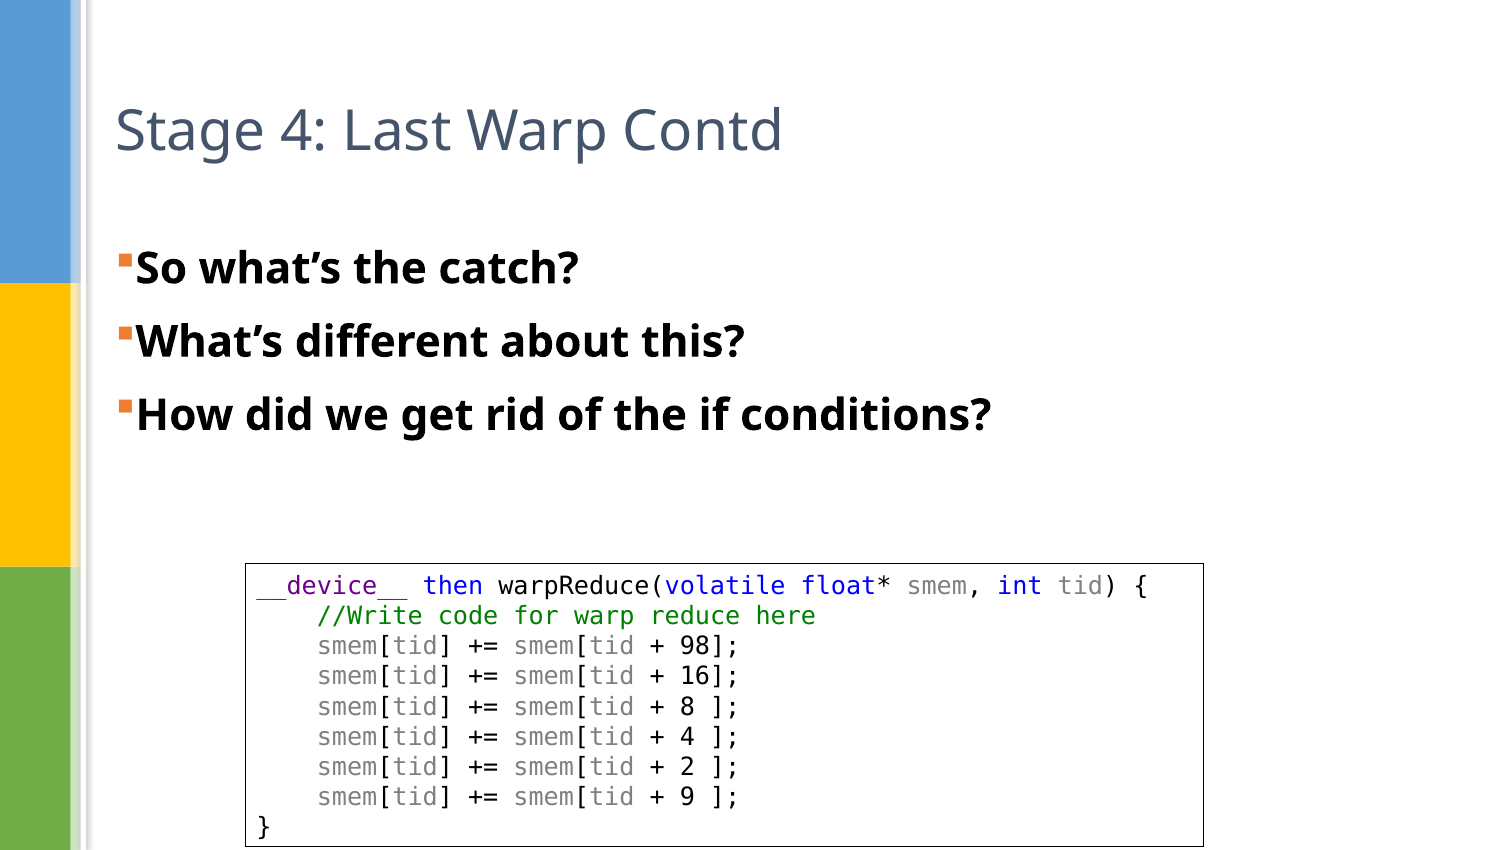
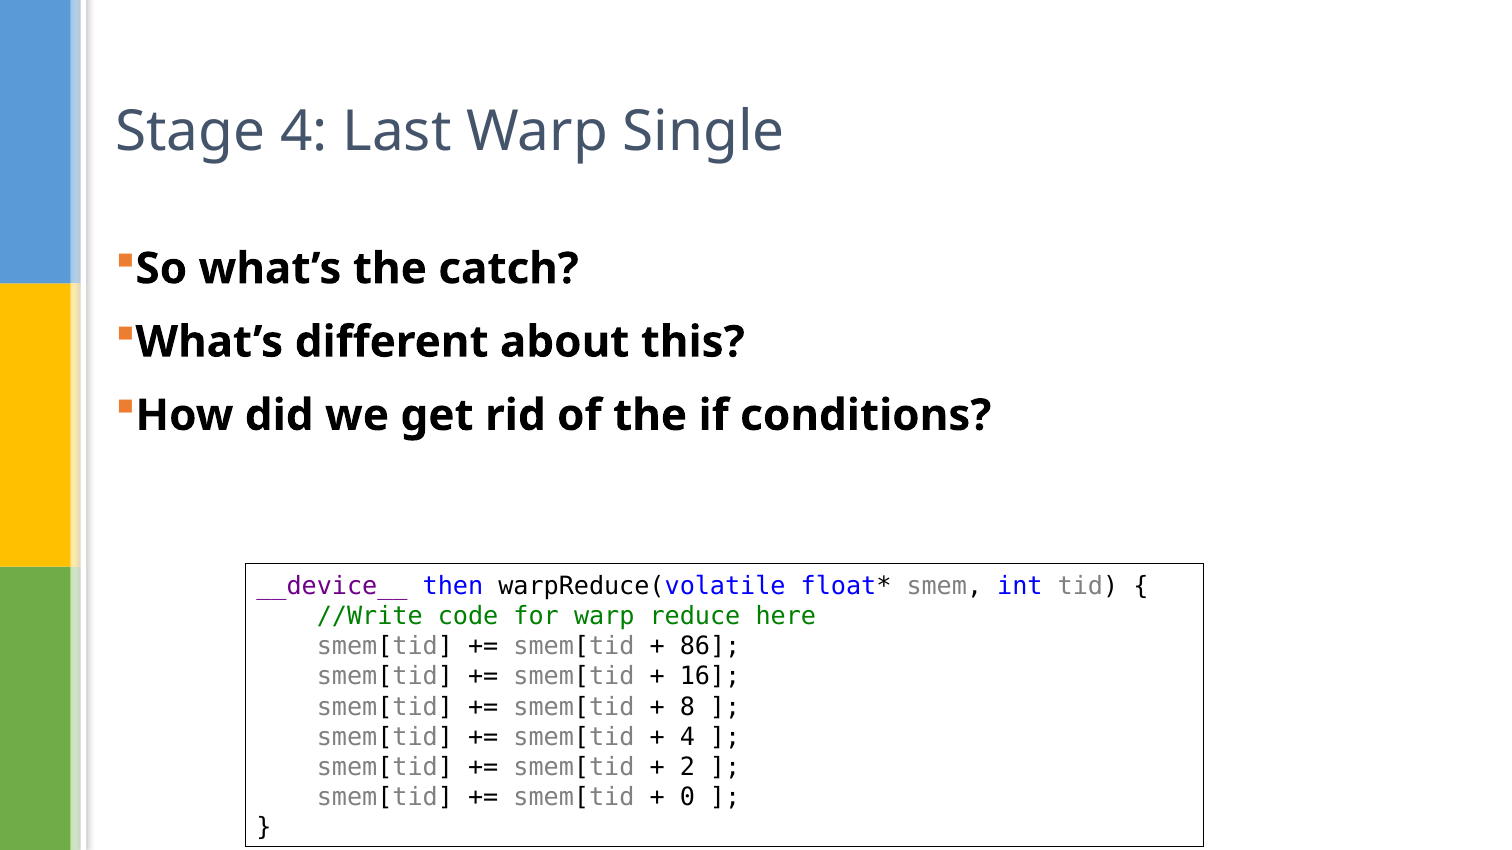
Contd: Contd -> Single
98: 98 -> 86
9: 9 -> 0
